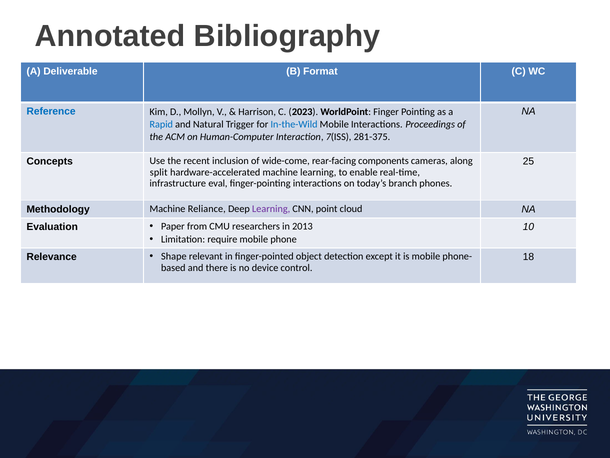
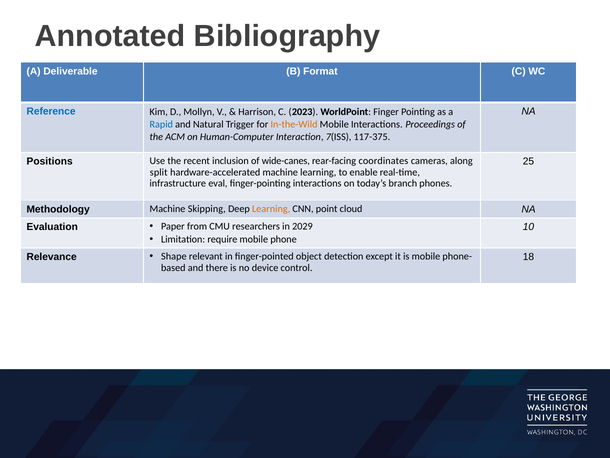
In-the-Wild colour: blue -> orange
281-375: 281-375 -> 117-375
Concepts: Concepts -> Positions
wide-come: wide-come -> wide-canes
components: components -> coordinates
Reliance: Reliance -> Skipping
Learning at (271, 209) colour: purple -> orange
2013: 2013 -> 2029
